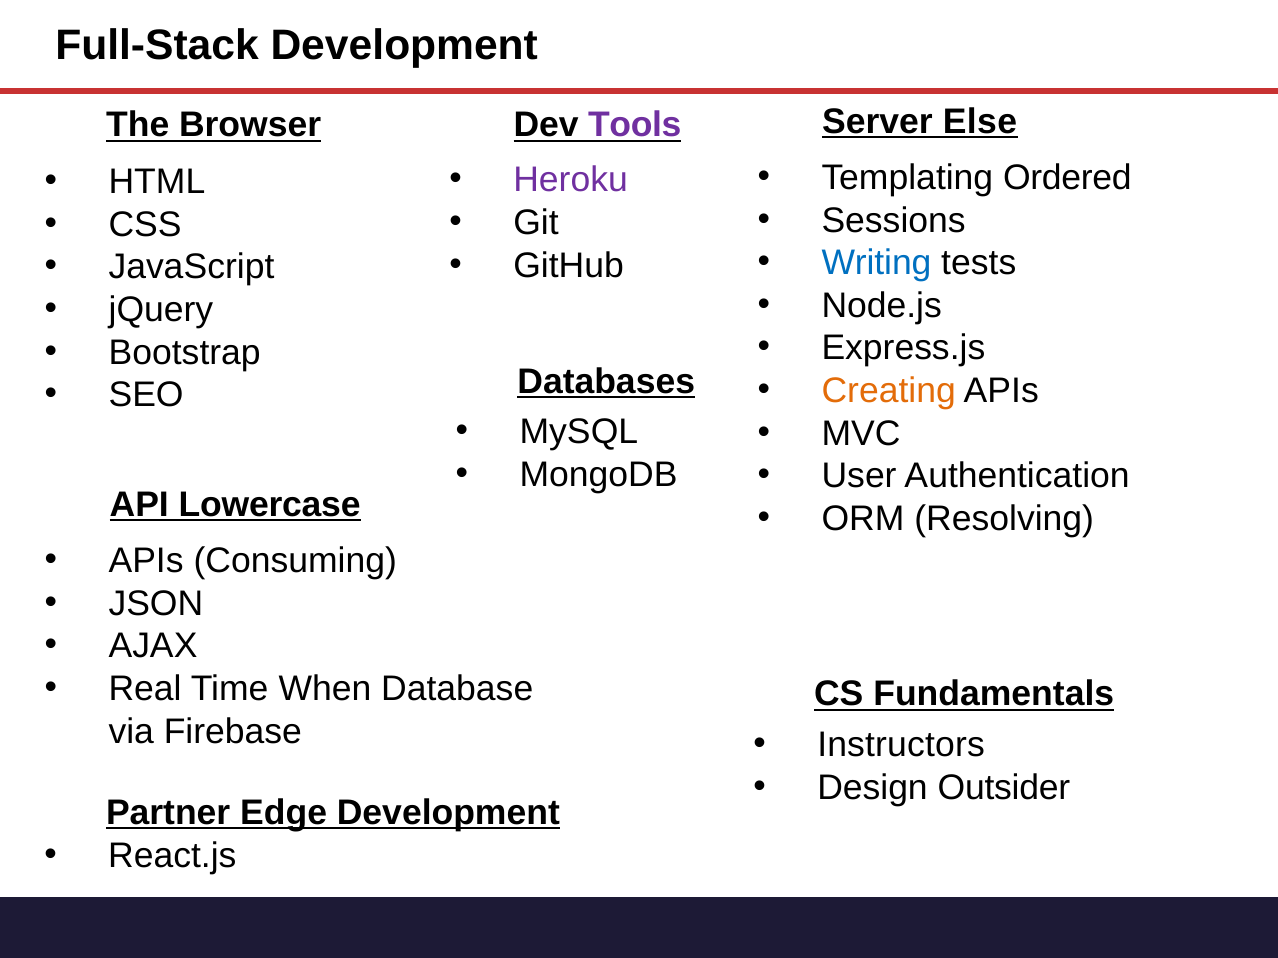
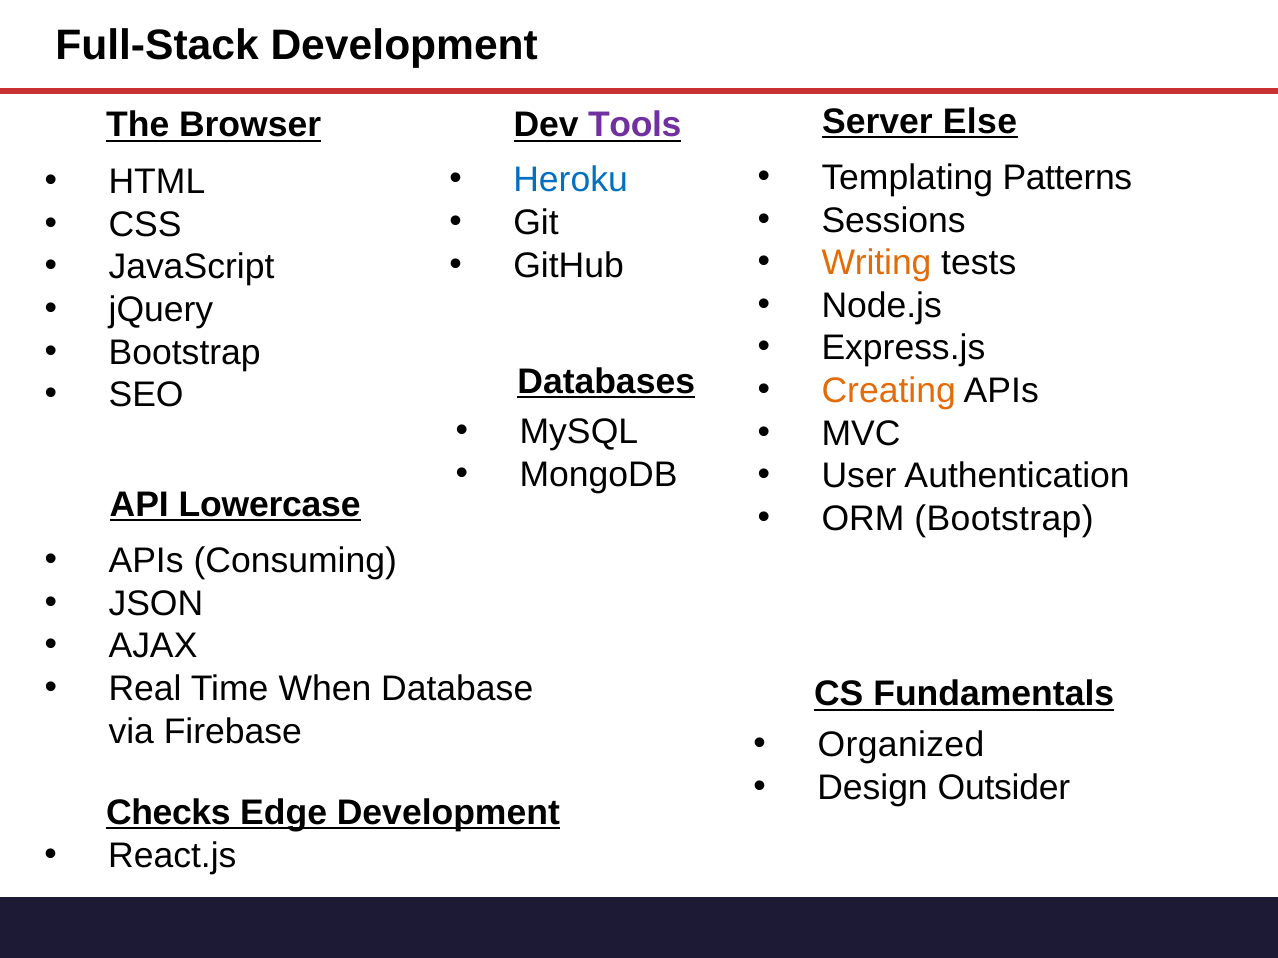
Ordered: Ordered -> Patterns
Heroku colour: purple -> blue
Writing colour: blue -> orange
ORM Resolving: Resolving -> Bootstrap
Instructors: Instructors -> Organized
Partner: Partner -> Checks
